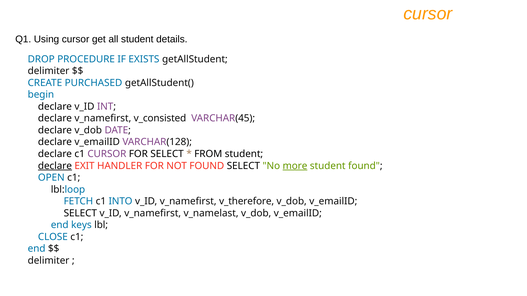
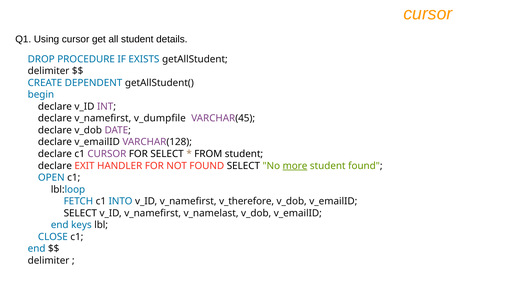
PURCHASED: PURCHASED -> DEPENDENT
v_consisted: v_consisted -> v_dumpfile
declare at (55, 166) underline: present -> none
